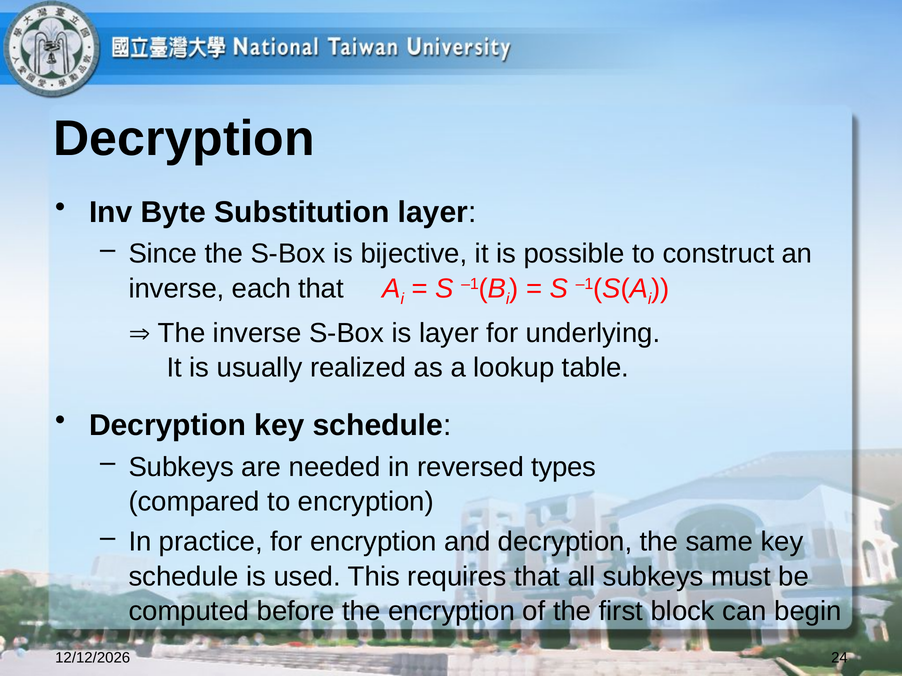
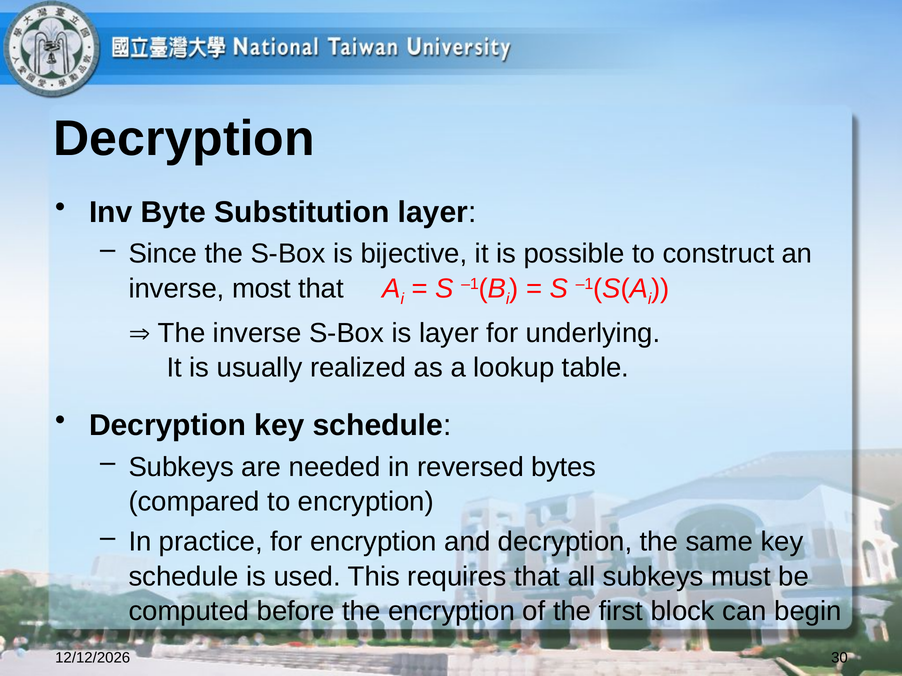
each: each -> most
types: types -> bytes
24: 24 -> 30
